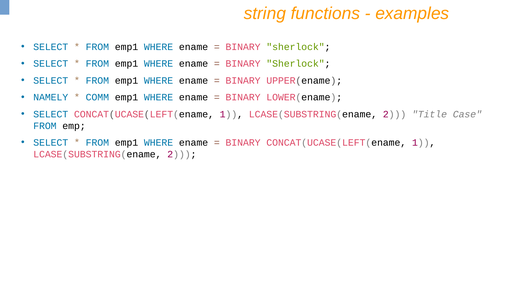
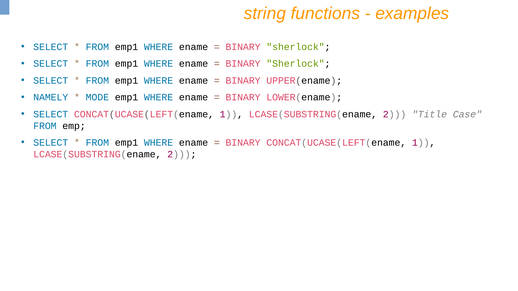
COMM: COMM -> MODE
